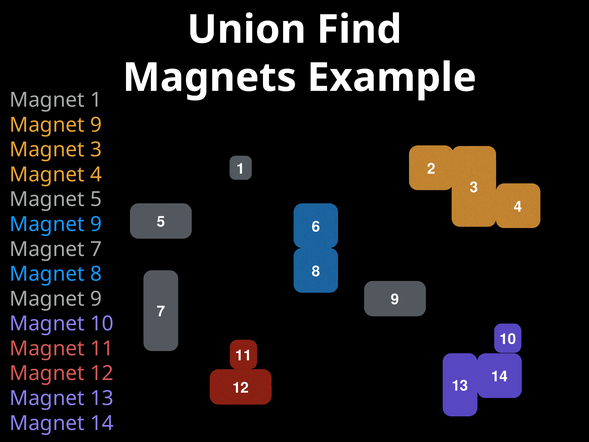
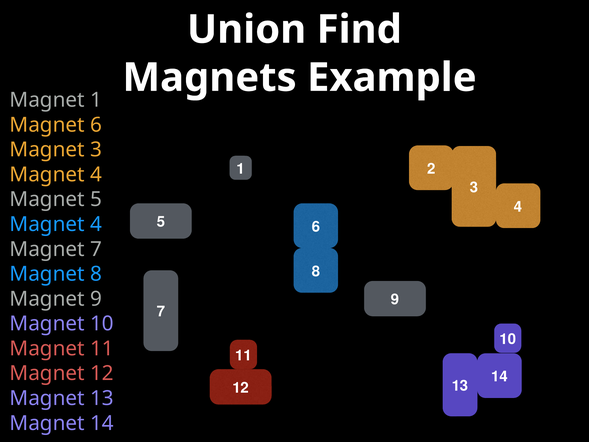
9 at (96, 125): 9 -> 6
9 at (96, 224): 9 -> 4
